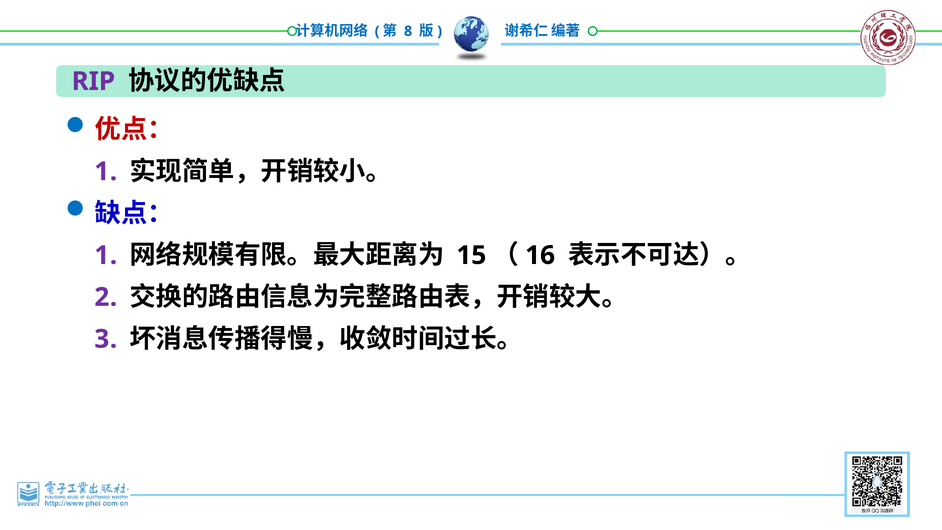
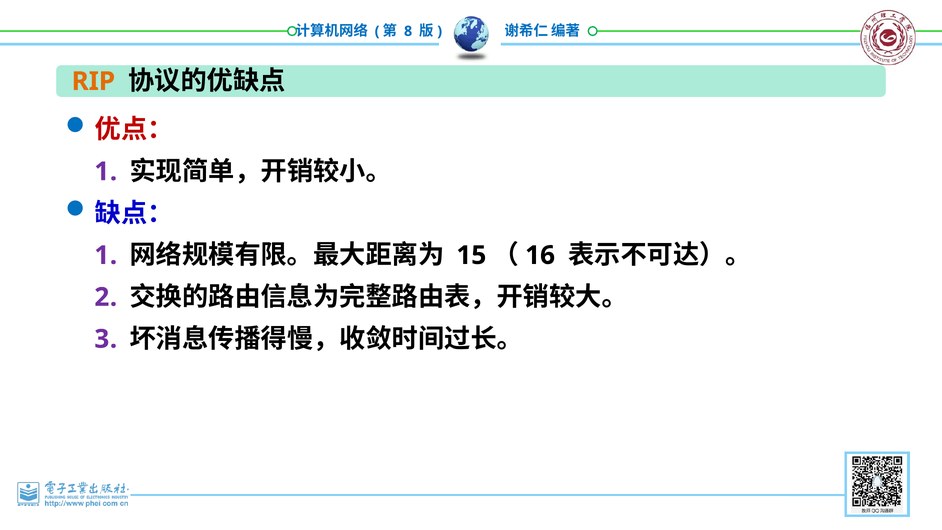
RIP colour: purple -> orange
